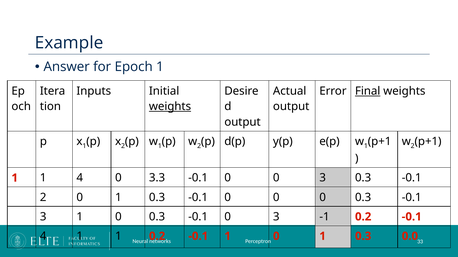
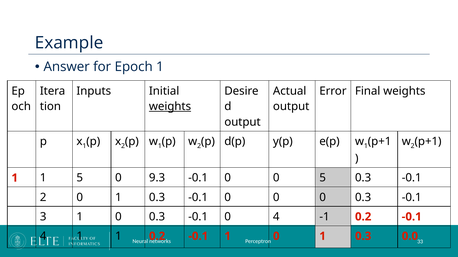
Final underline: present -> none
1 4: 4 -> 5
3.3: 3.3 -> 9.3
0 0 3: 3 -> 5
-0.1 0 3: 3 -> 4
